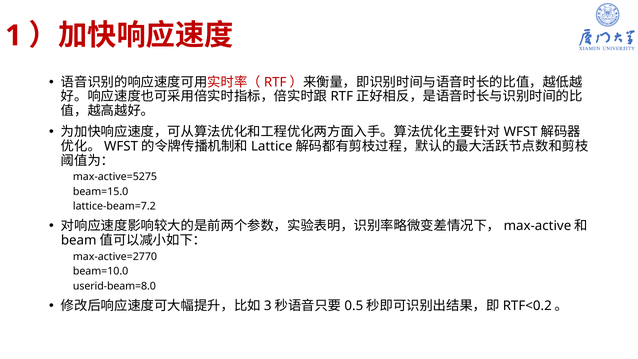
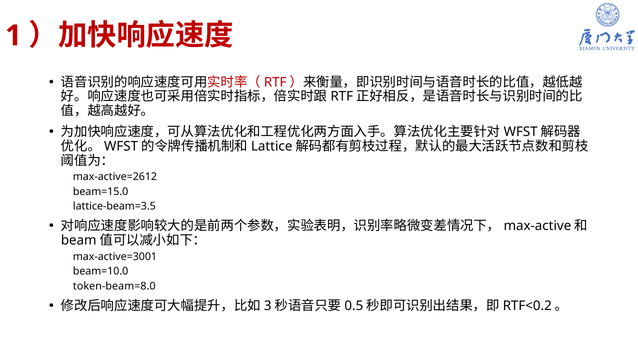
max-active=5275: max-active=5275 -> max-active=2612
lattice-beam=7.2: lattice-beam=7.2 -> lattice-beam=3.5
max-active=2770: max-active=2770 -> max-active=3001
userid-beam=8.0: userid-beam=8.0 -> token-beam=8.0
